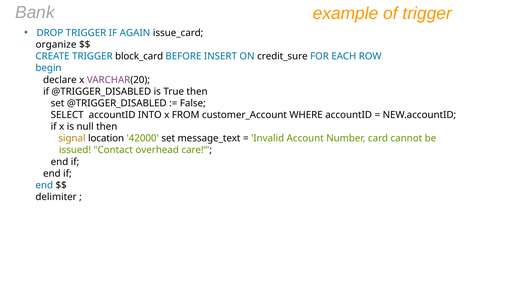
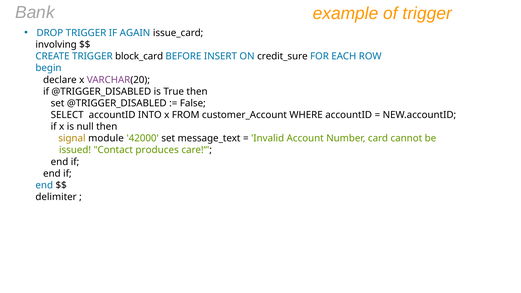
organize: organize -> involving
location: location -> module
overhead: overhead -> produces
